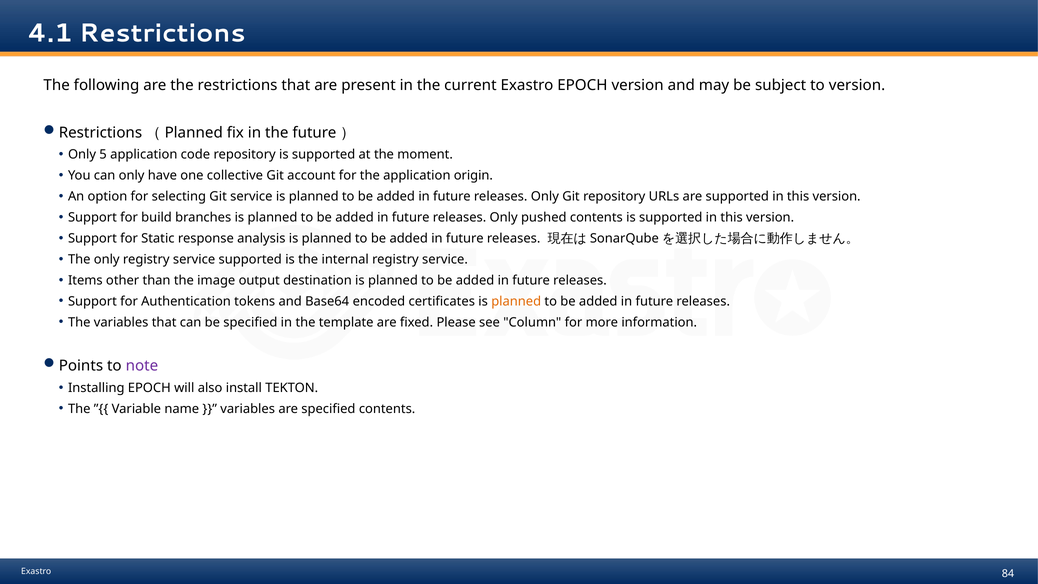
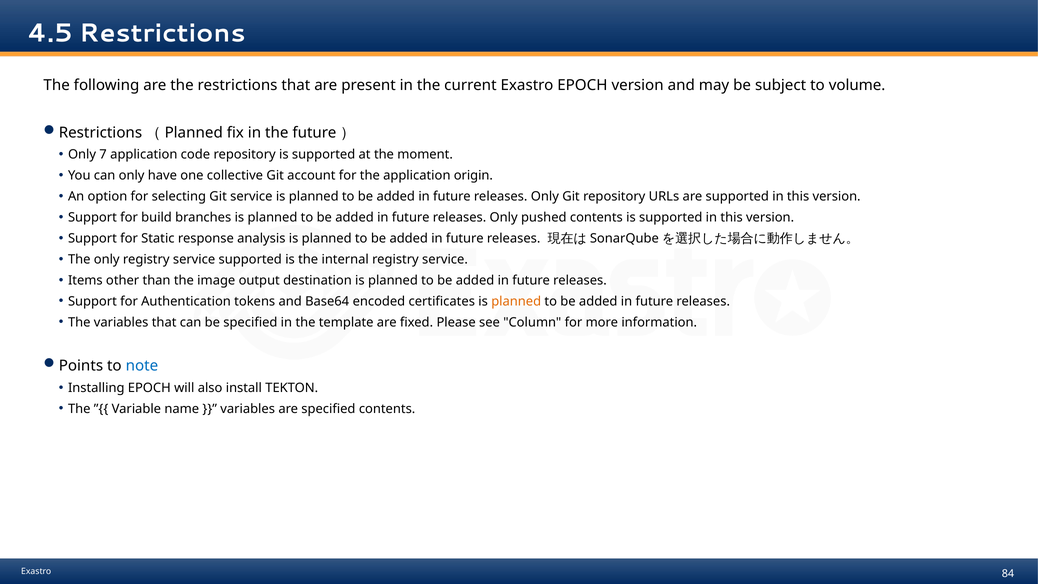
4.1: 4.1 -> 4.5
to version: version -> volume
5: 5 -> 7
note colour: purple -> blue
